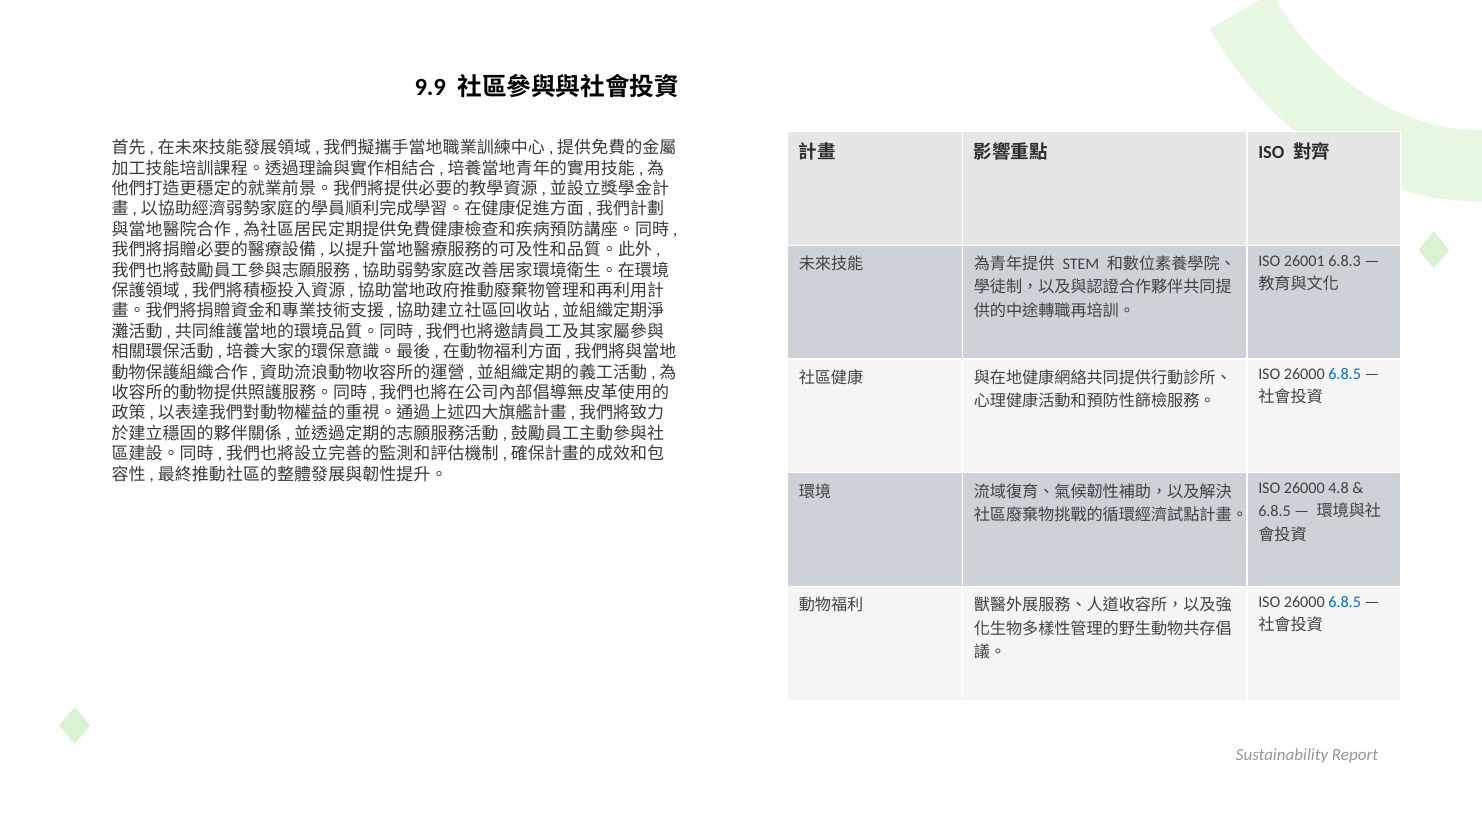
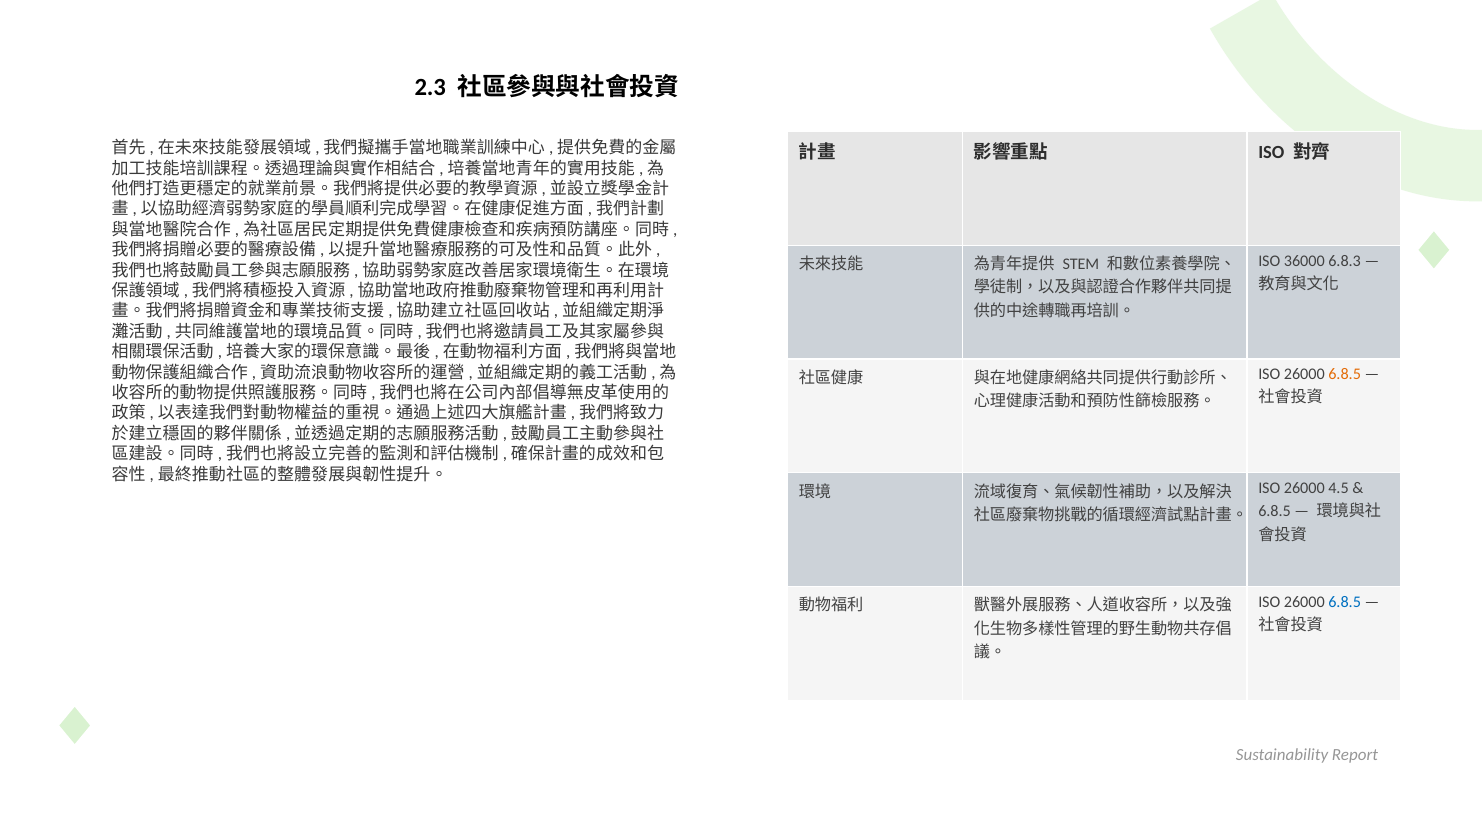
9.9: 9.9 -> 2.3
26001: 26001 -> 36000
6.8.5 at (1345, 374) colour: blue -> orange
4.8: 4.8 -> 4.5
